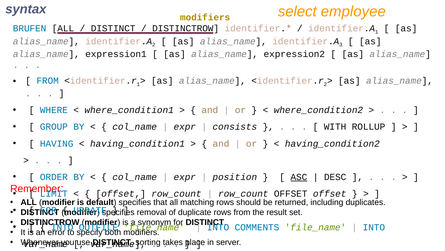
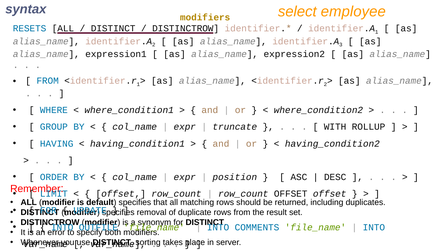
BRUFEN: BRUFEN -> RESETS
consists: consists -> truncate
ASC underline: present -> none
